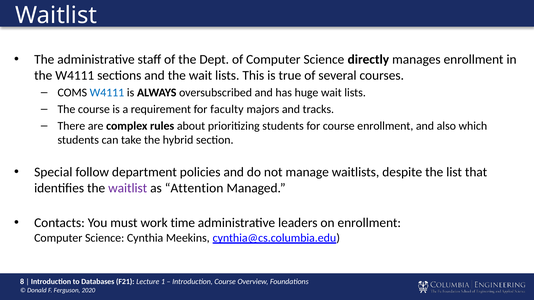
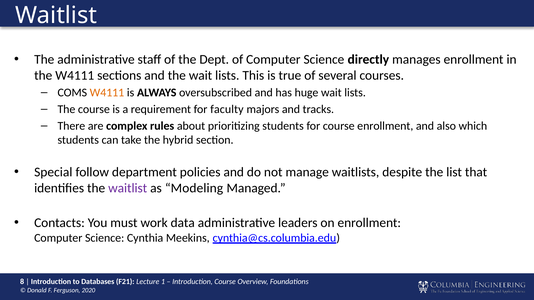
W4111 at (107, 93) colour: blue -> orange
Attention: Attention -> Modeling
time: time -> data
